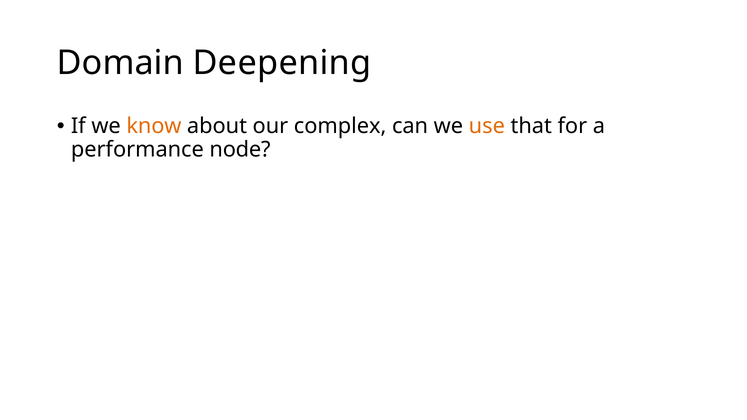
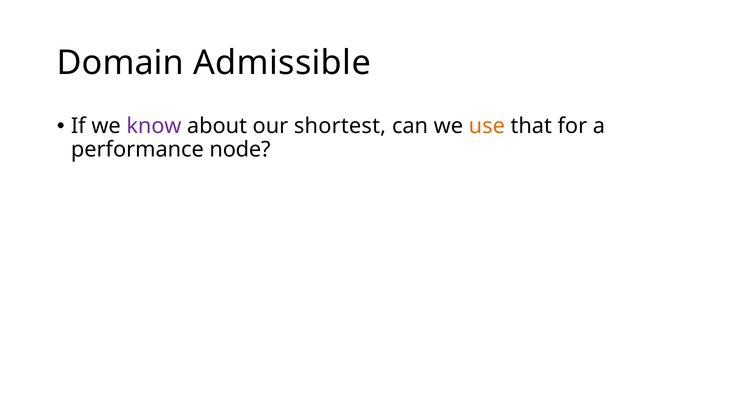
Deepening: Deepening -> Admissible
know colour: orange -> purple
complex: complex -> shortest
